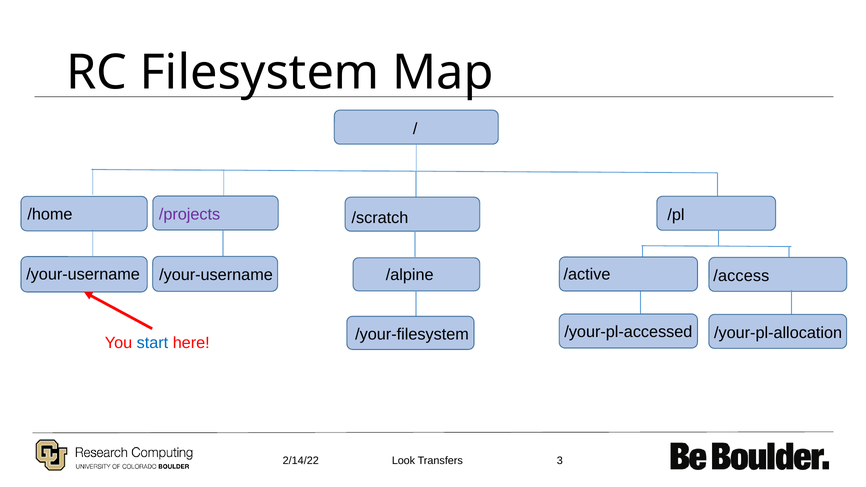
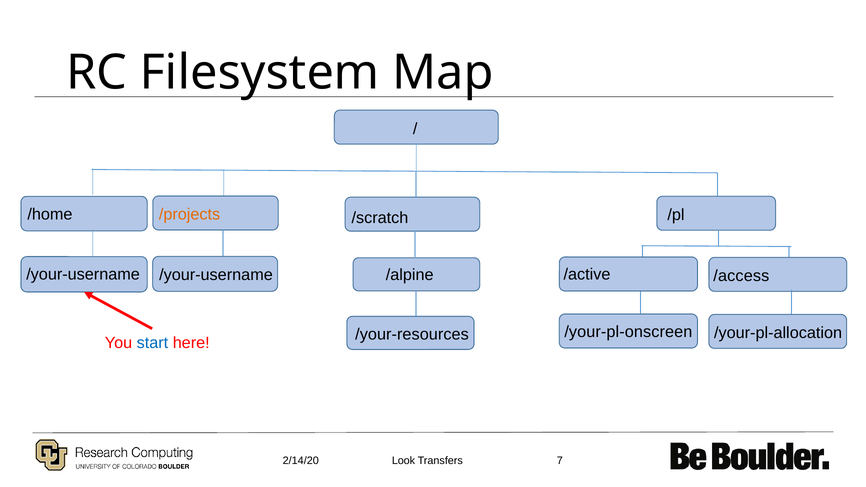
/projects colour: purple -> orange
/your-pl-accessed: /your-pl-accessed -> /your-pl-onscreen
/your-filesystem: /your-filesystem -> /your-resources
2/14/22: 2/14/22 -> 2/14/20
3: 3 -> 7
